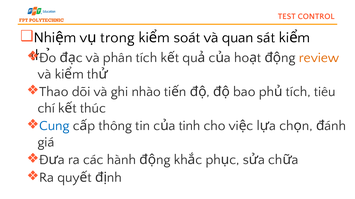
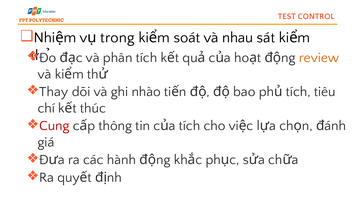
quan: quan -> nhau
Thao: Thao -> Thay
Cung colour: blue -> red
tinh at (189, 126): tinh -> tích
